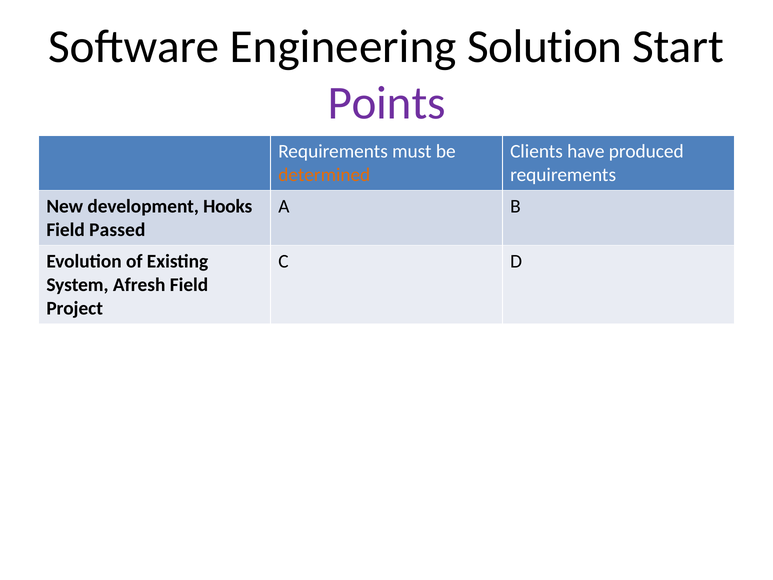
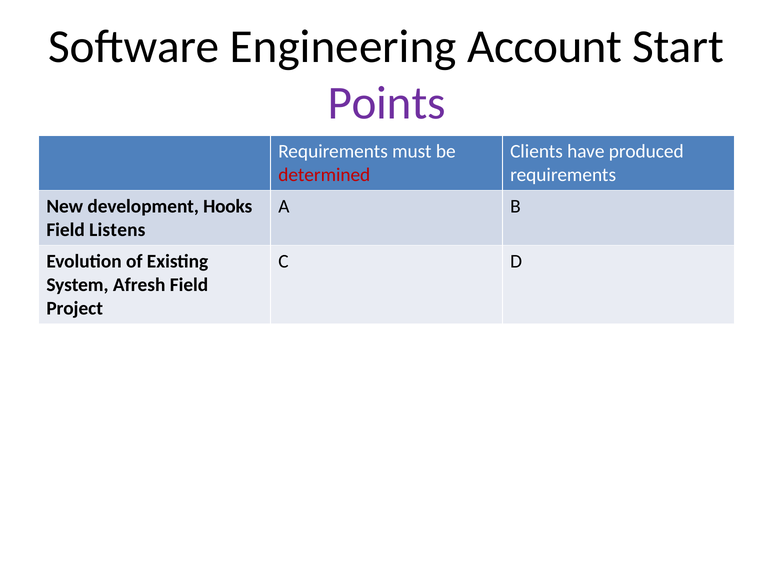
Solution: Solution -> Account
determined colour: orange -> red
Passed: Passed -> Listens
